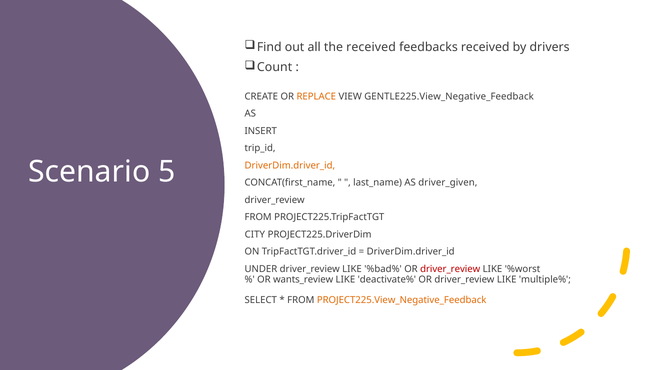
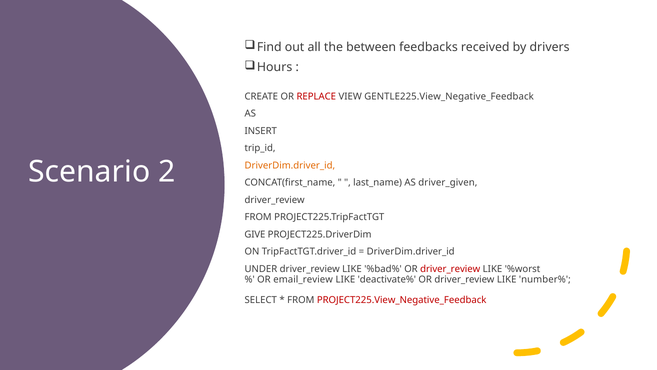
the received: received -> between
Count: Count -> Hours
REPLACE colour: orange -> red
5: 5 -> 2
CITY: CITY -> GIVE
wants_review: wants_review -> email_review
multiple%: multiple% -> number%
PROJECT225.View_Negative_Feedback colour: orange -> red
